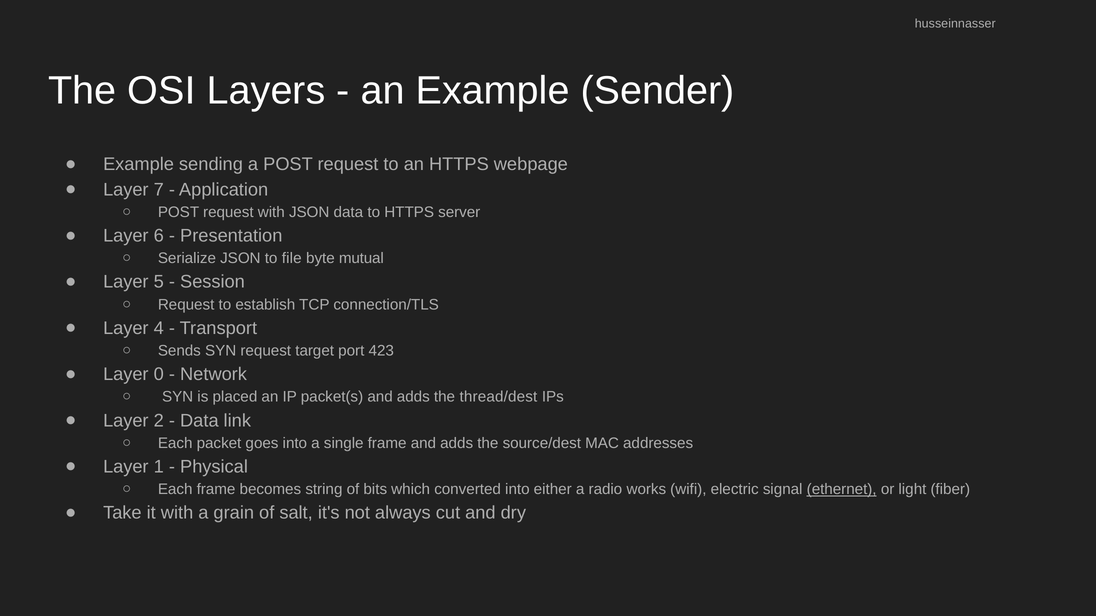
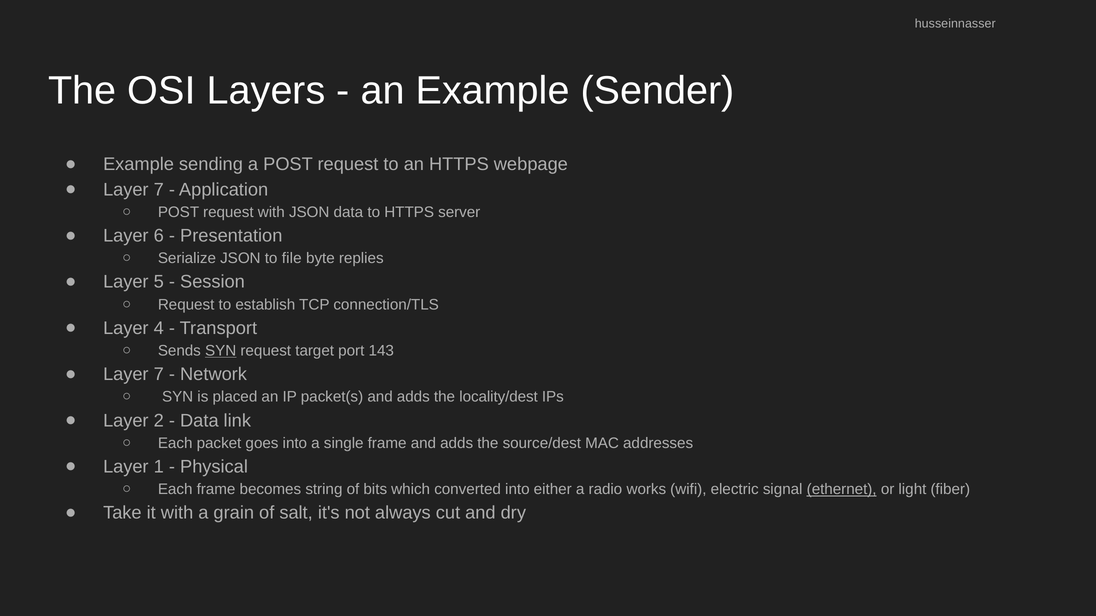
mutual: mutual -> replies
SYN at (221, 351) underline: none -> present
423: 423 -> 143
0 at (159, 375): 0 -> 7
thread/dest: thread/dest -> locality/dest
